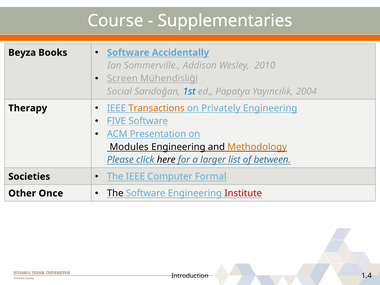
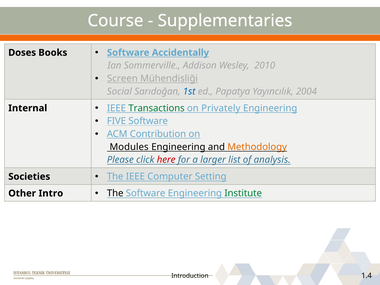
Beyza: Beyza -> Doses
Therapy: Therapy -> Internal
Transactions colour: orange -> green
Presentation: Presentation -> Contribution
here colour: black -> red
between: between -> analysis
Formal: Formal -> Setting
Once: Once -> Intro
Institute colour: red -> green
